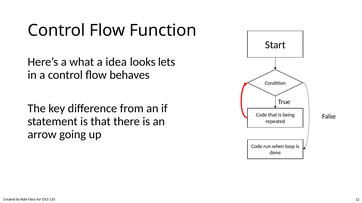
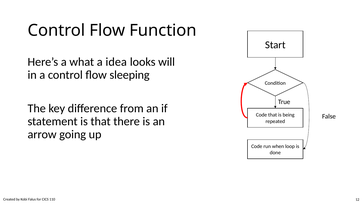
lets: lets -> will
behaves: behaves -> sleeping
